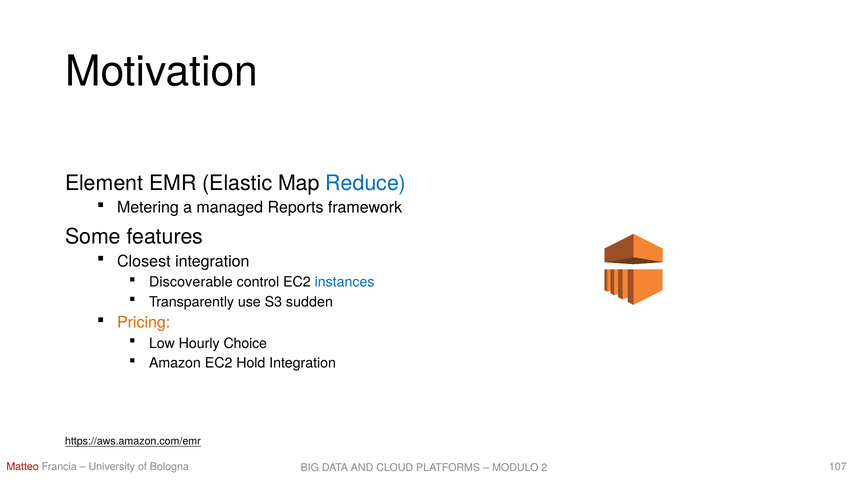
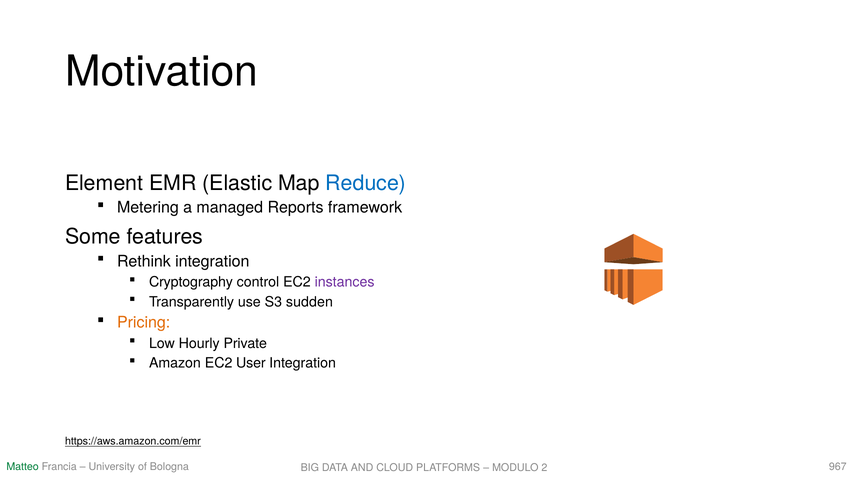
Closest: Closest -> Rethink
Discoverable: Discoverable -> Cryptography
instances colour: blue -> purple
Choice: Choice -> Private
Hold: Hold -> User
Matteo colour: red -> green
107: 107 -> 967
